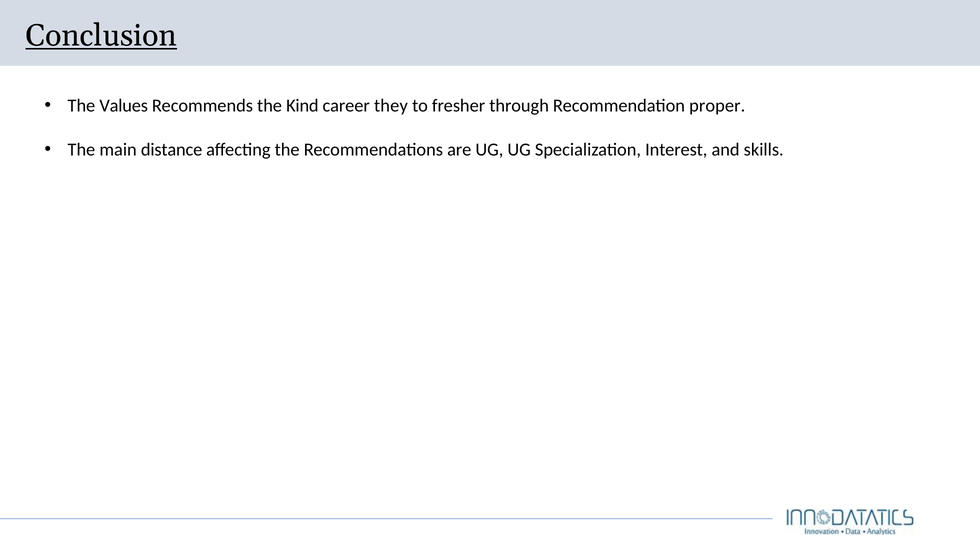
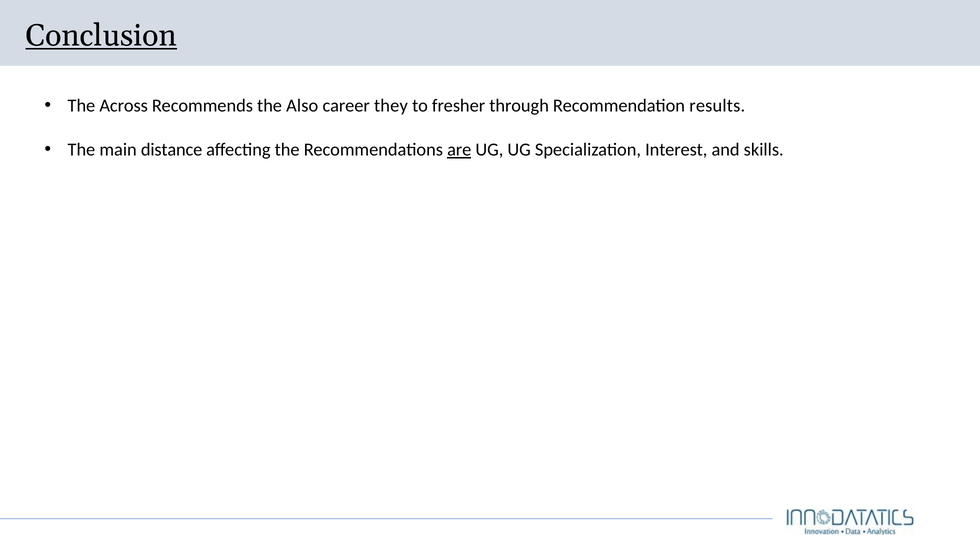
Values: Values -> Across
Kind: Kind -> Also
proper: proper -> results
are underline: none -> present
